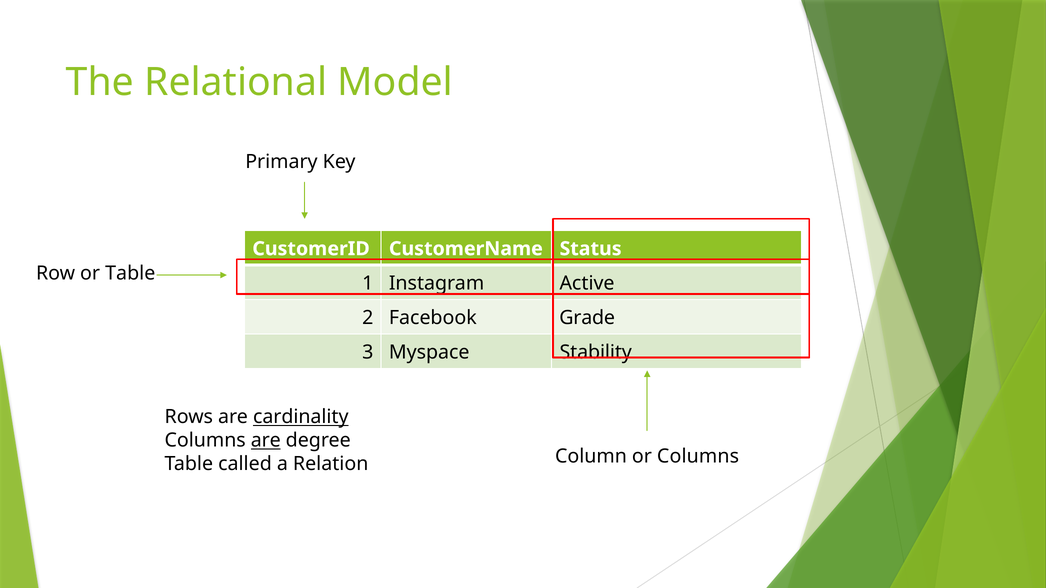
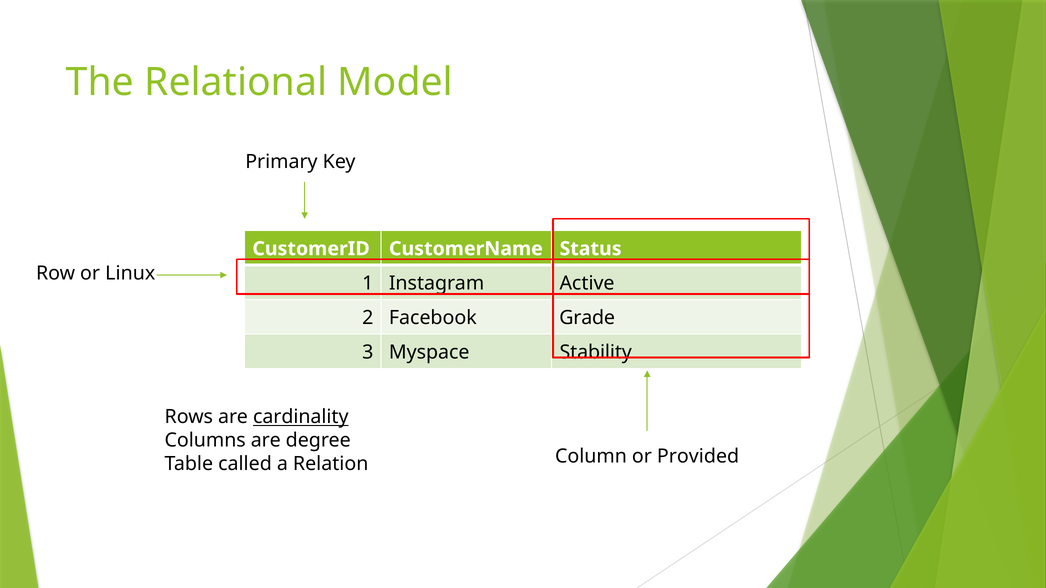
or Table: Table -> Linux
are at (266, 441) underline: present -> none
or Columns: Columns -> Provided
